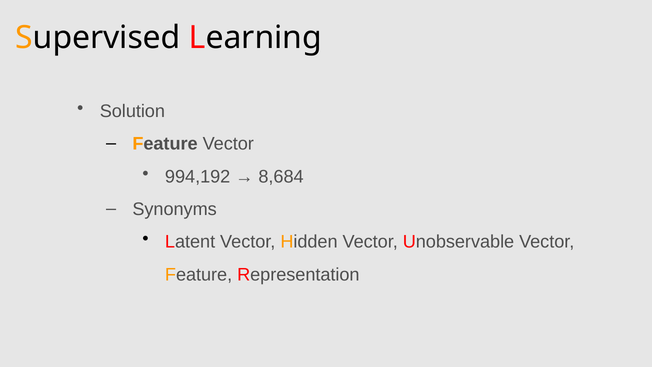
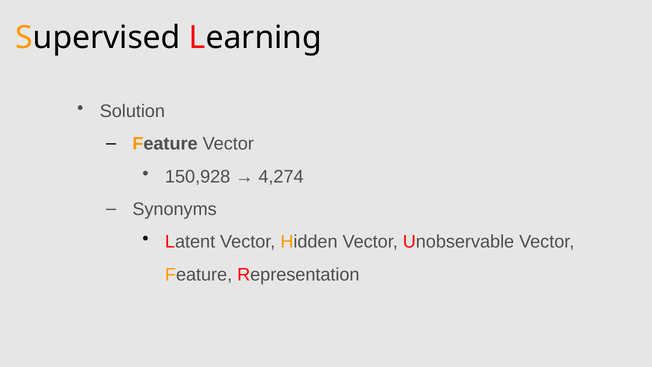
994,192: 994,192 -> 150,928
8,684: 8,684 -> 4,274
